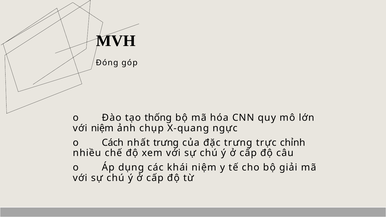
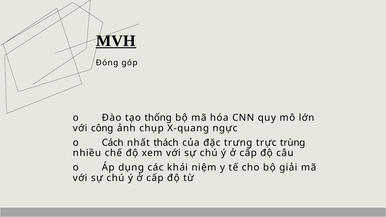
MVH underline: none -> present
với niệm: niệm -> công
nhất trưng: trưng -> thách
chỉnh: chỉnh -> trùng
